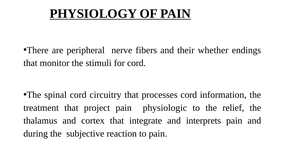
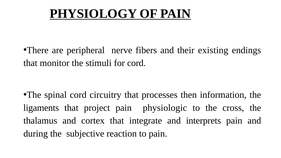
whether: whether -> existing
processes cord: cord -> then
treatment: treatment -> ligaments
relief: relief -> cross
